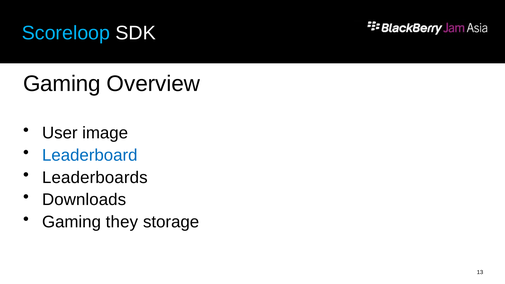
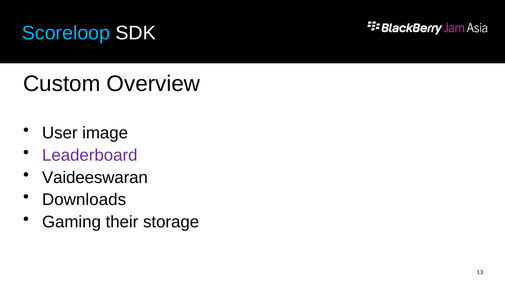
Gaming at (62, 84): Gaming -> Custom
Leaderboard colour: blue -> purple
Leaderboards: Leaderboards -> Vaideeswaran
they: they -> their
